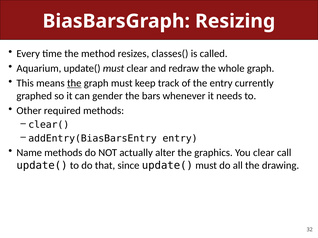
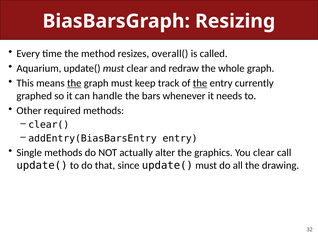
classes(: classes( -> overall(
the at (200, 83) underline: none -> present
gender: gender -> handle
Name: Name -> Single
